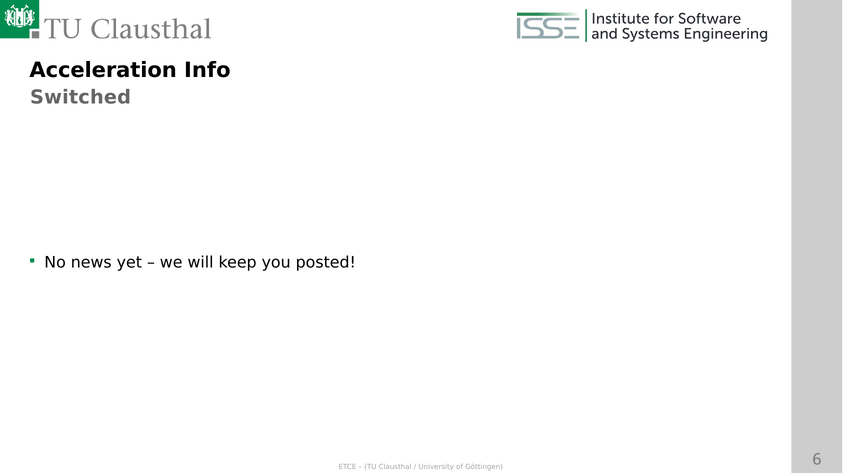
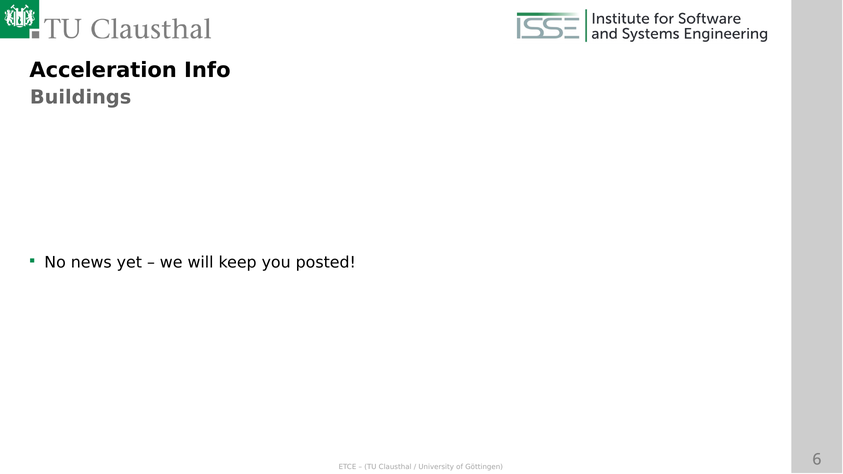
Switched: Switched -> Buildings
